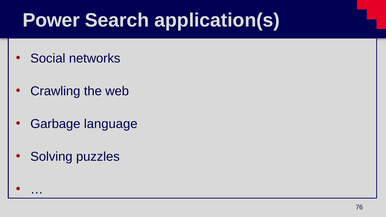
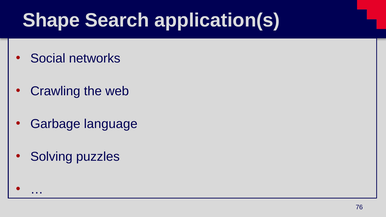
Power: Power -> Shape
